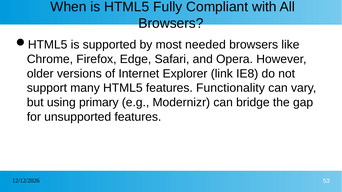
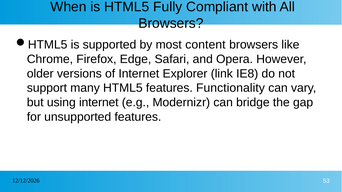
needed: needed -> content
using primary: primary -> internet
